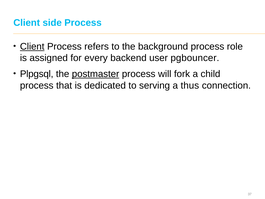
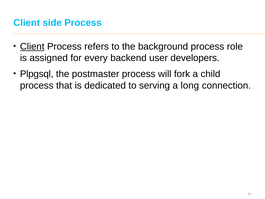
pgbouncer: pgbouncer -> developers
postmaster underline: present -> none
thus: thus -> long
